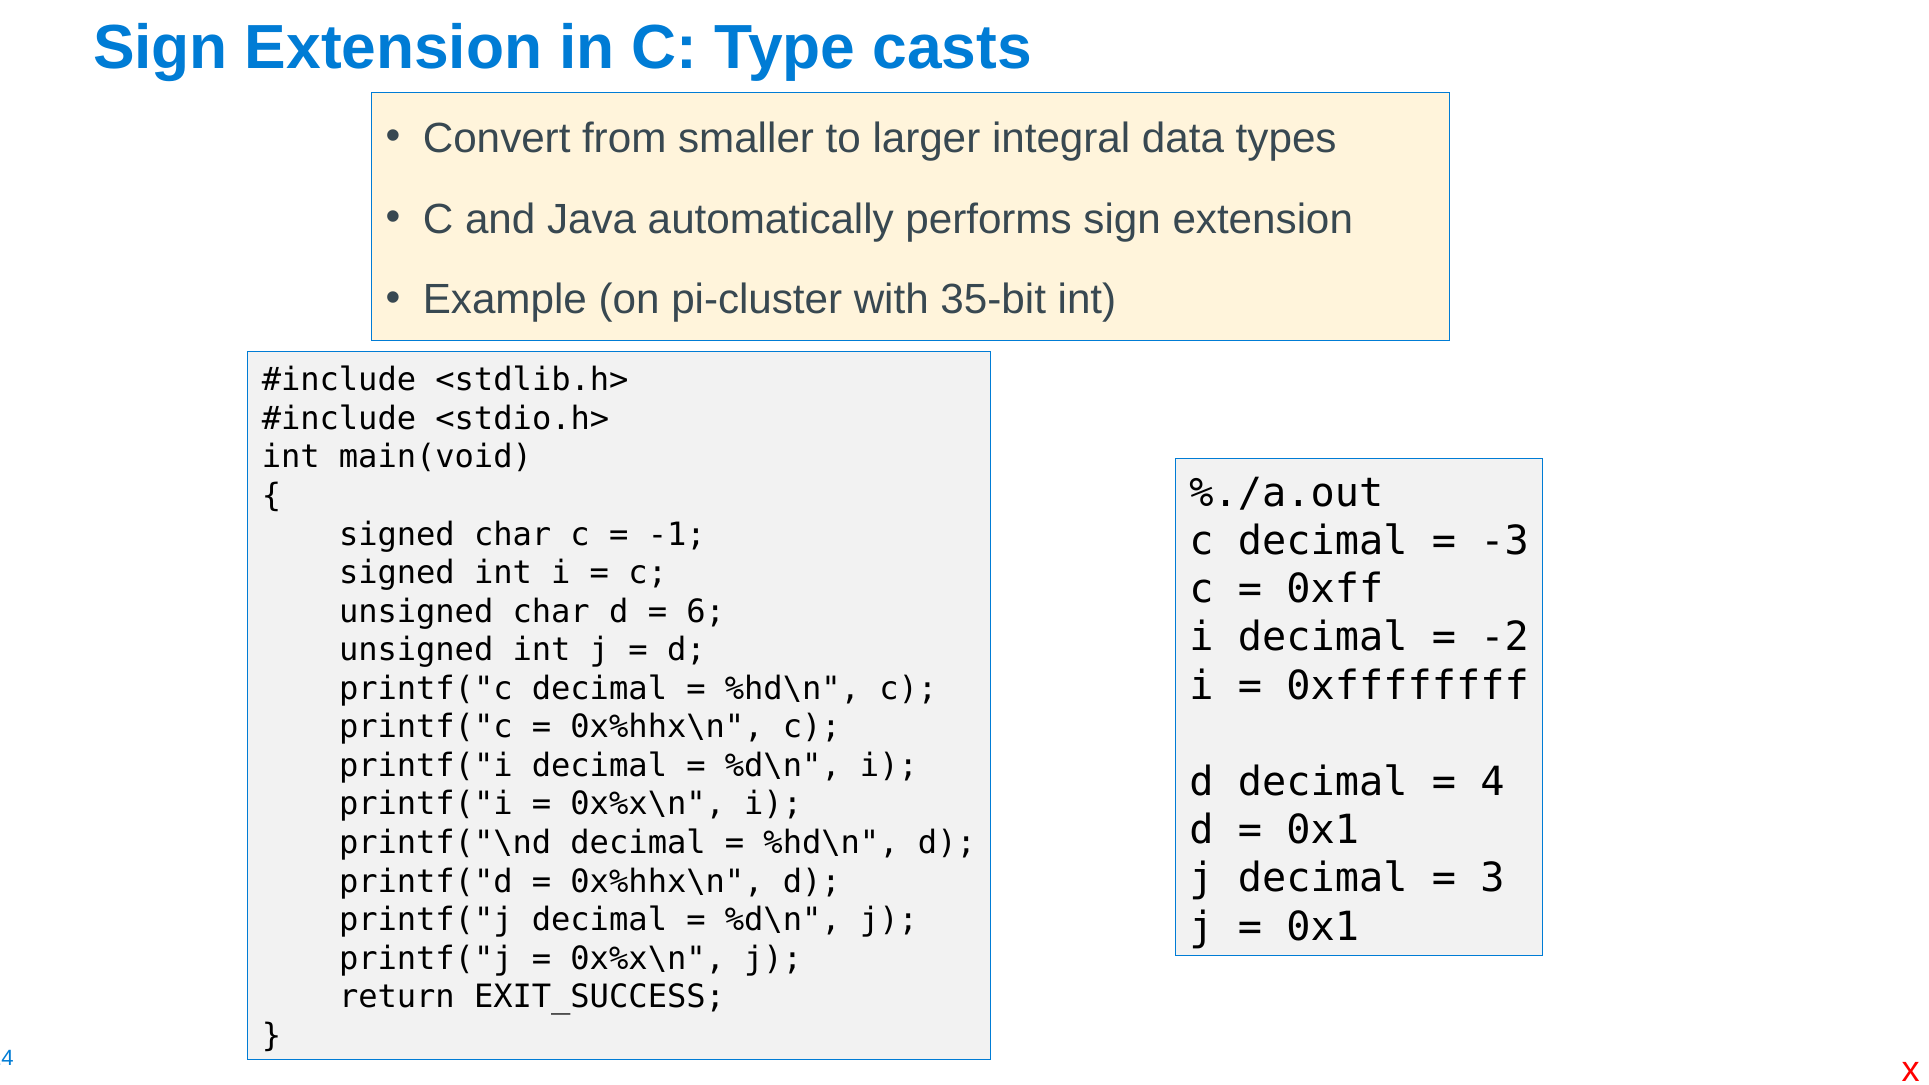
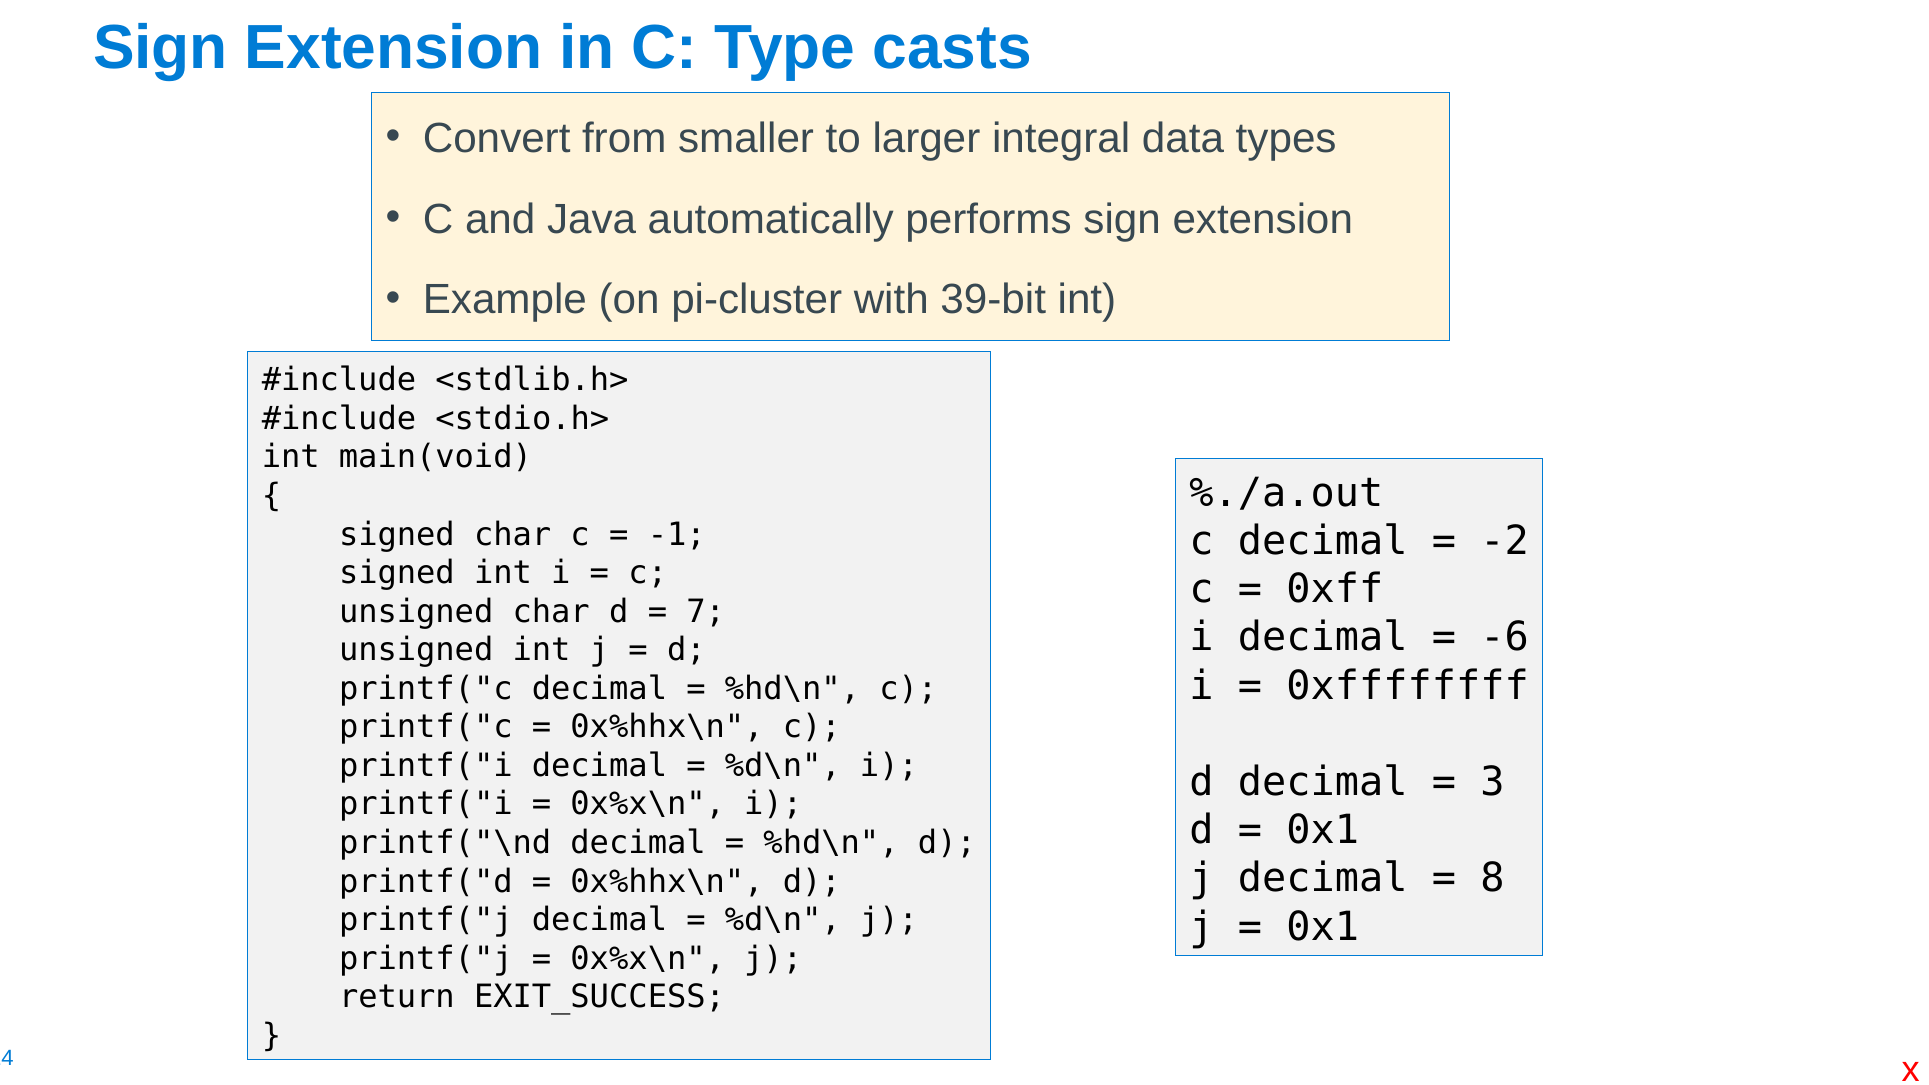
35-bit: 35-bit -> 39-bit
-3: -3 -> -2
6: 6 -> 7
-2: -2 -> -6
4: 4 -> 3
3: 3 -> 8
